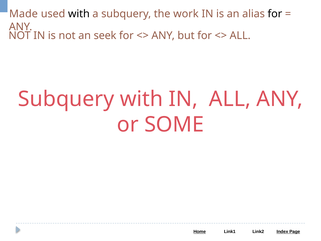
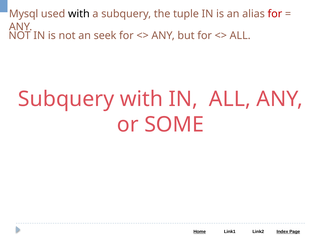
Made: Made -> Mysql
work: work -> tuple
for at (275, 14) colour: black -> red
